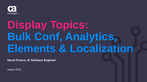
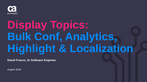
Elements: Elements -> Highlight
